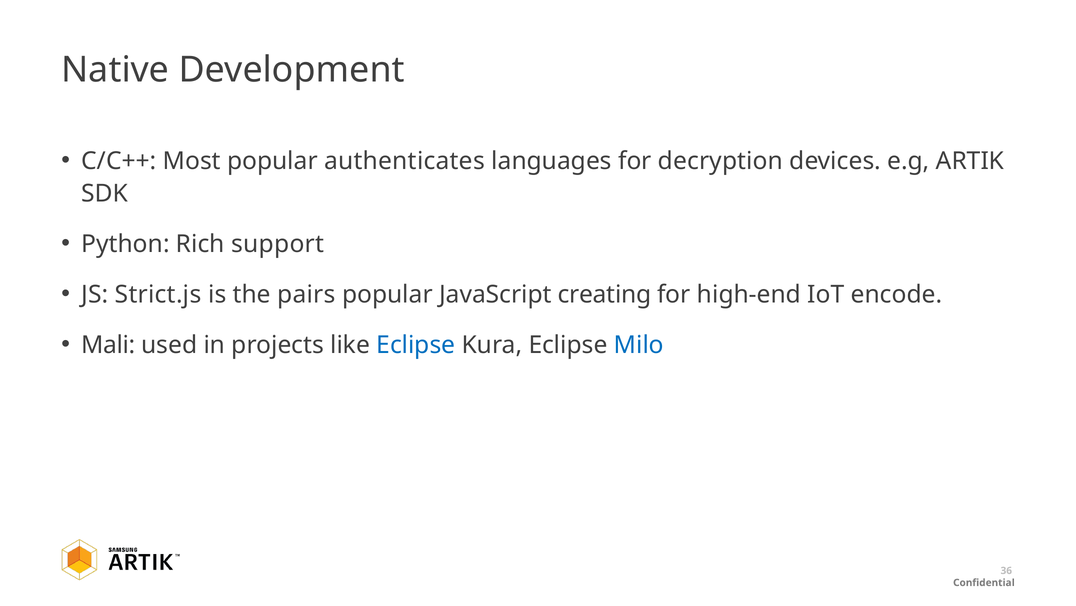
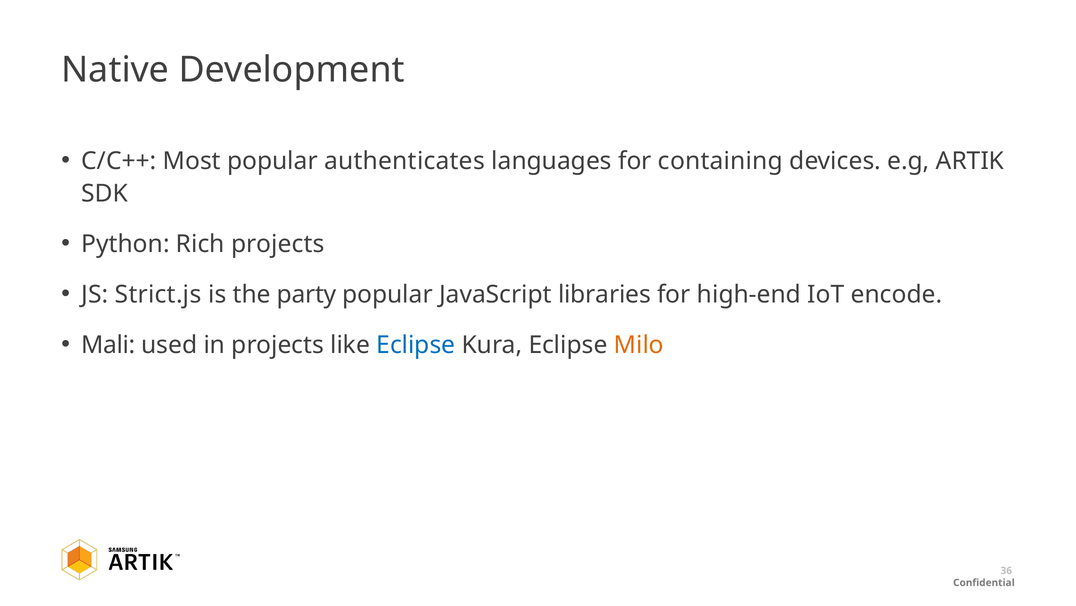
decryption: decryption -> containing
Rich support: support -> projects
pairs: pairs -> party
creating: creating -> libraries
Milo colour: blue -> orange
